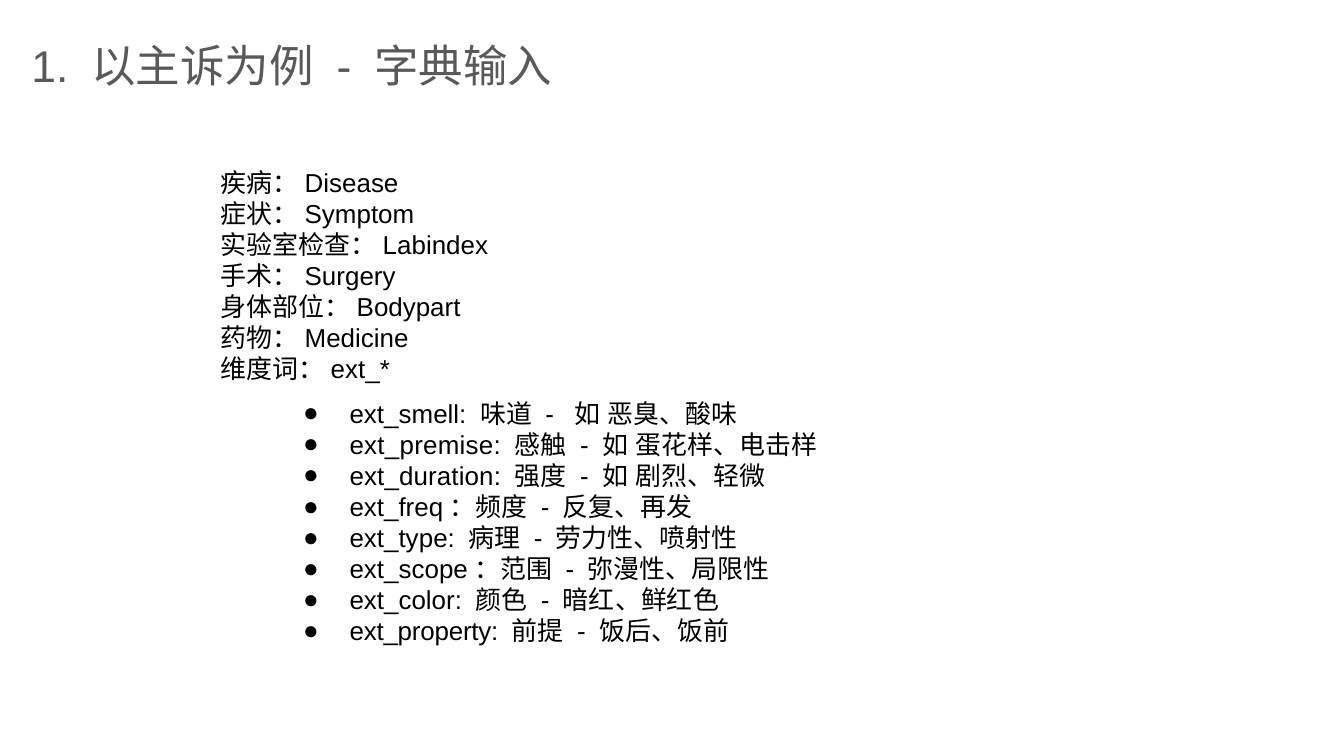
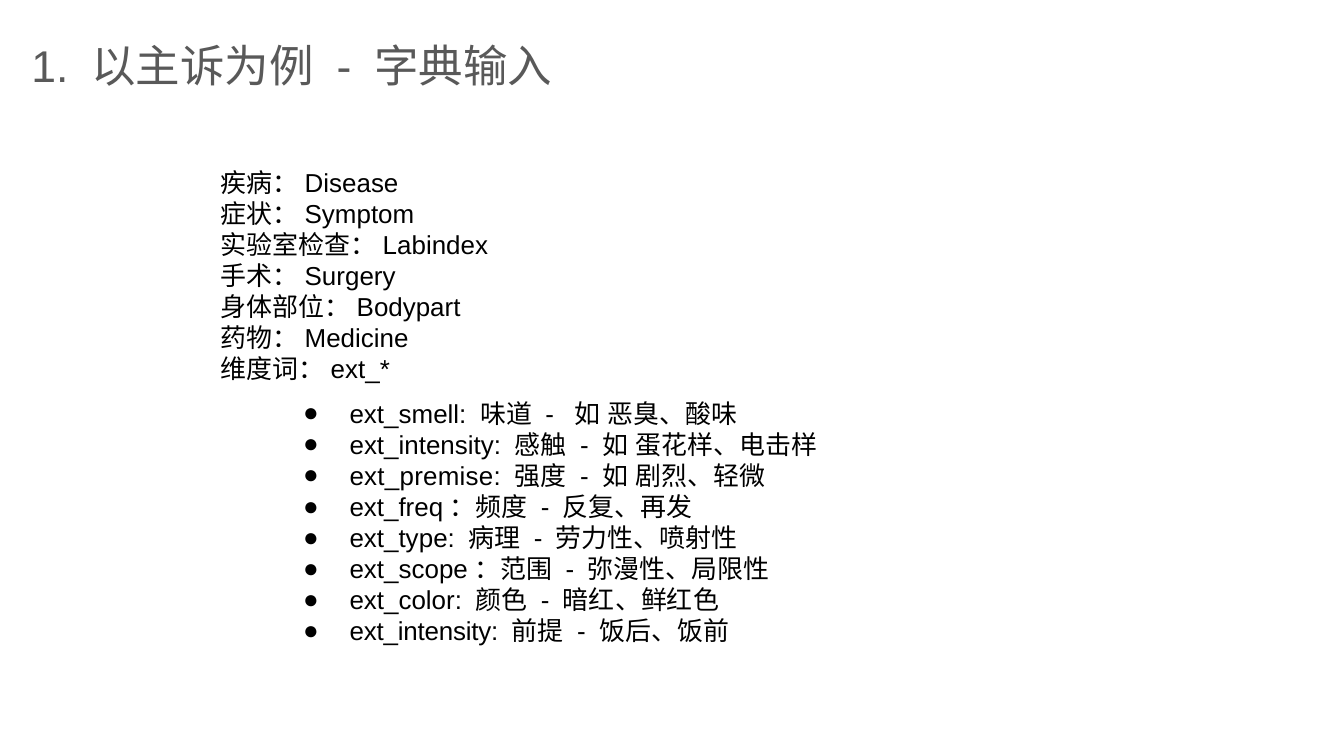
ext_premise at (425, 446): ext_premise -> ext_intensity
ext_duration: ext_duration -> ext_premise
ext_property at (424, 633): ext_property -> ext_intensity
